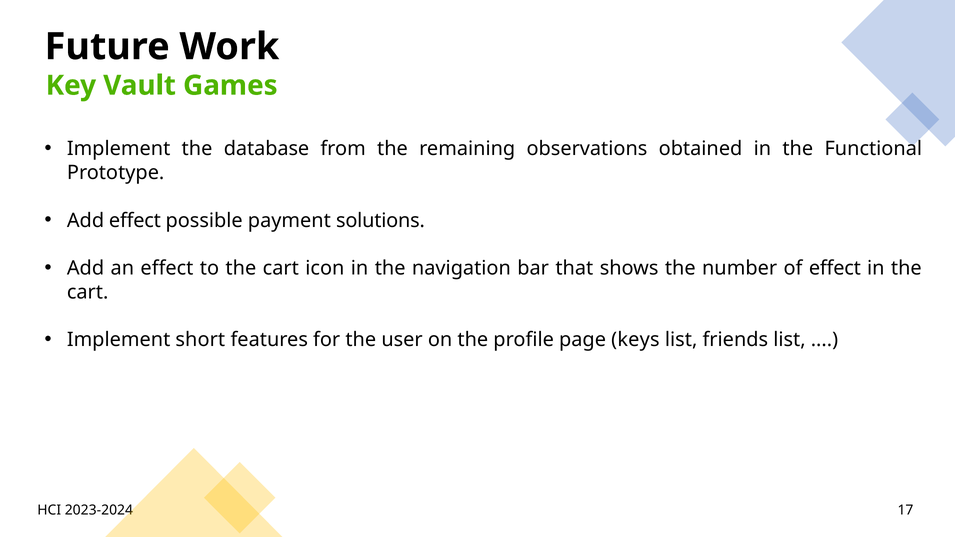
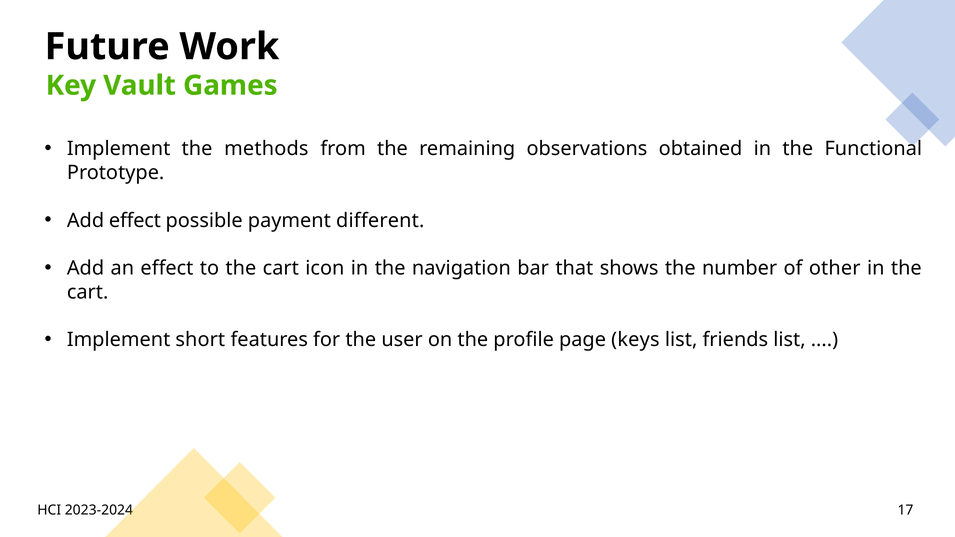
database: database -> methods
solutions: solutions -> different
of effect: effect -> other
